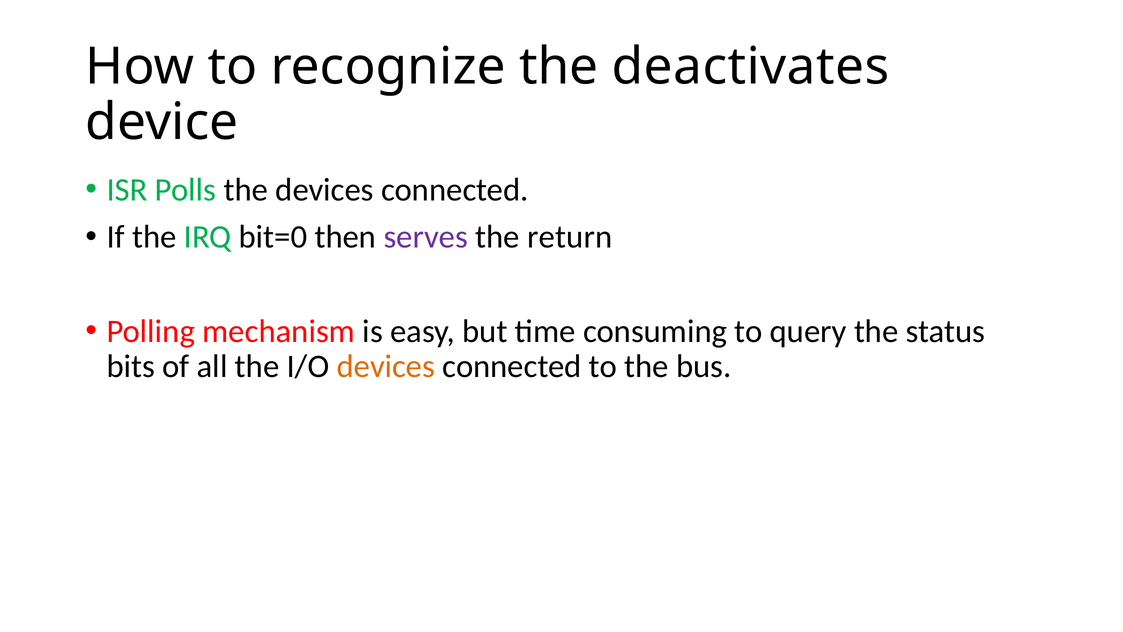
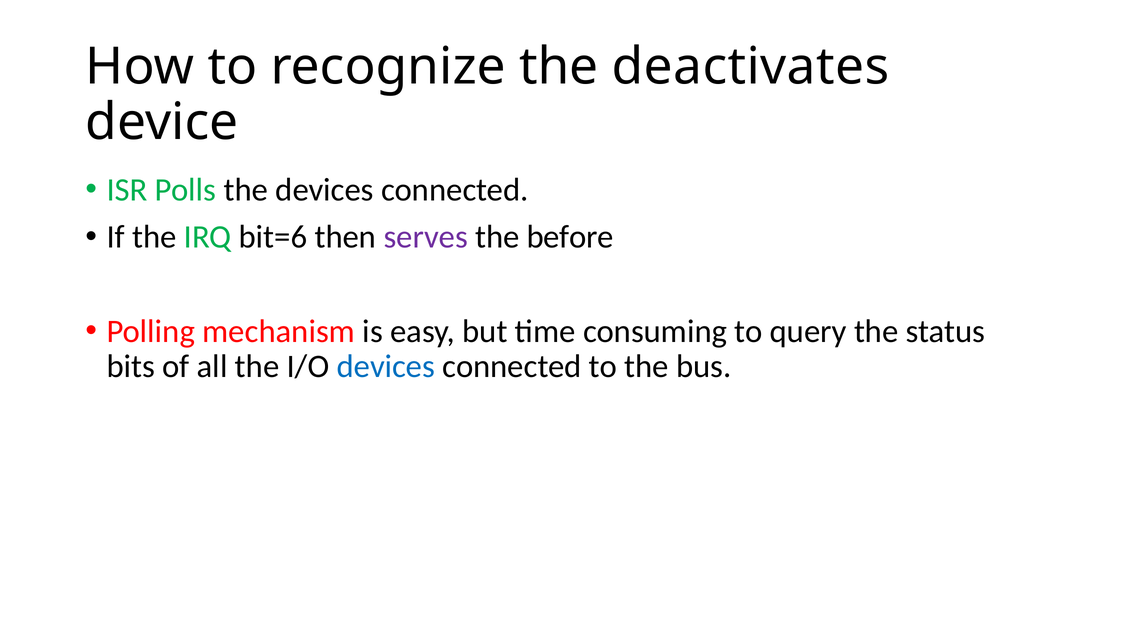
bit=0: bit=0 -> bit=6
return: return -> before
devices at (386, 366) colour: orange -> blue
